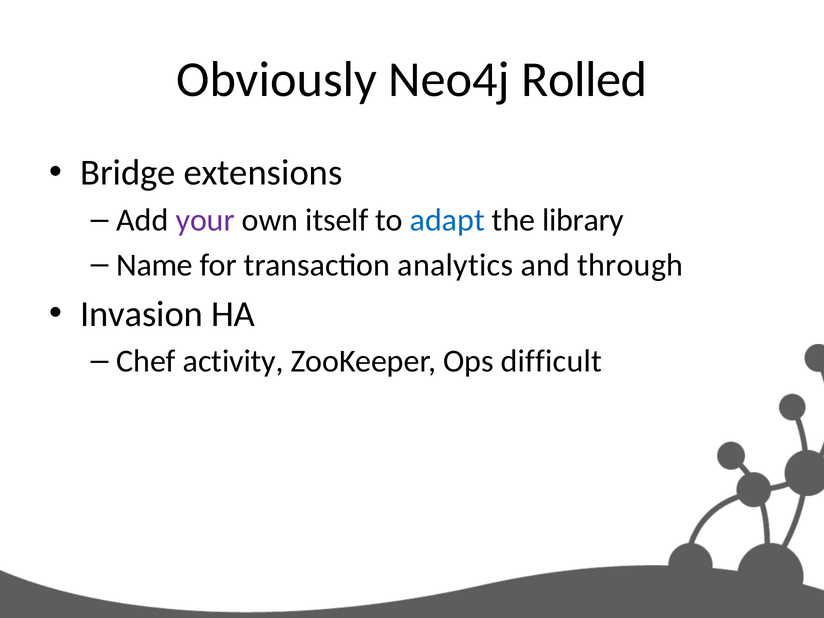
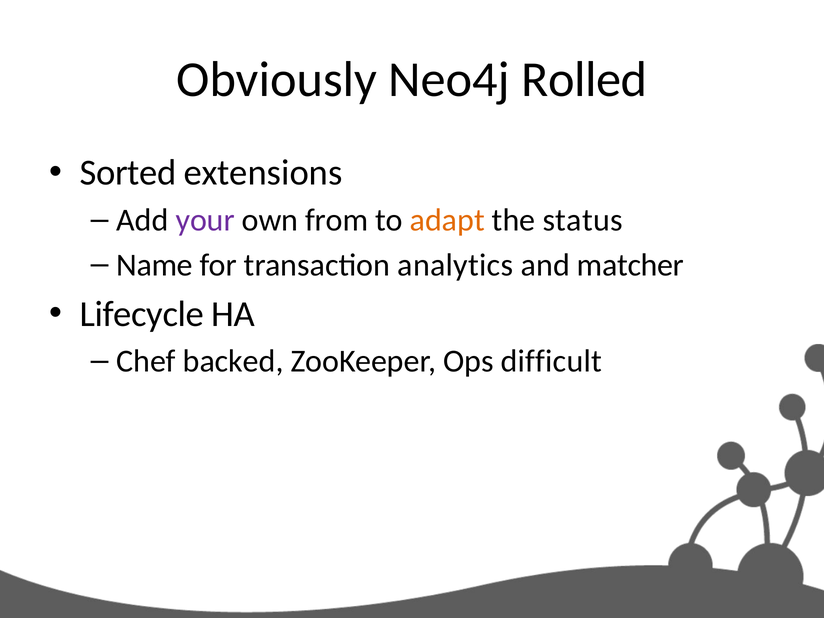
Bridge: Bridge -> Sorted
itself: itself -> from
adapt colour: blue -> orange
library: library -> status
through: through -> matcher
Invasion: Invasion -> Lifecycle
activity: activity -> backed
